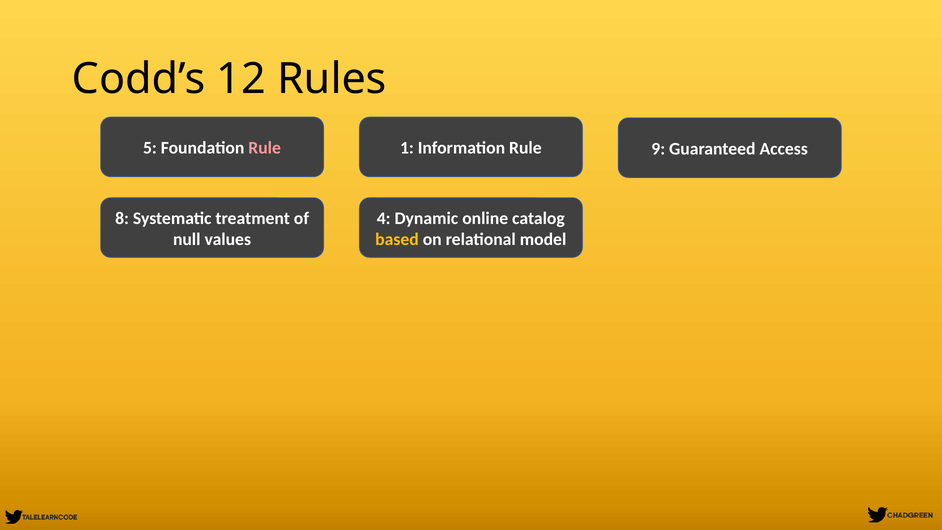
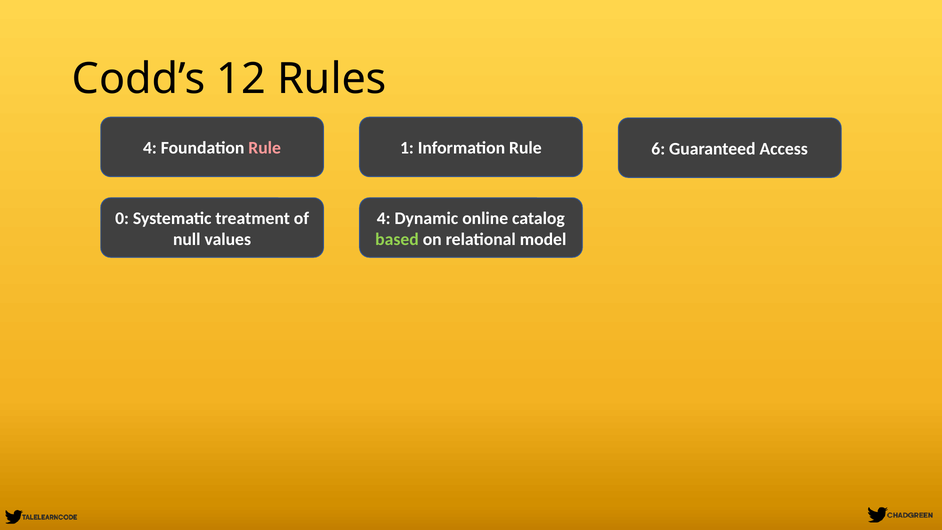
5 at (150, 148): 5 -> 4
9: 9 -> 6
8: 8 -> 0
based colour: yellow -> light green
